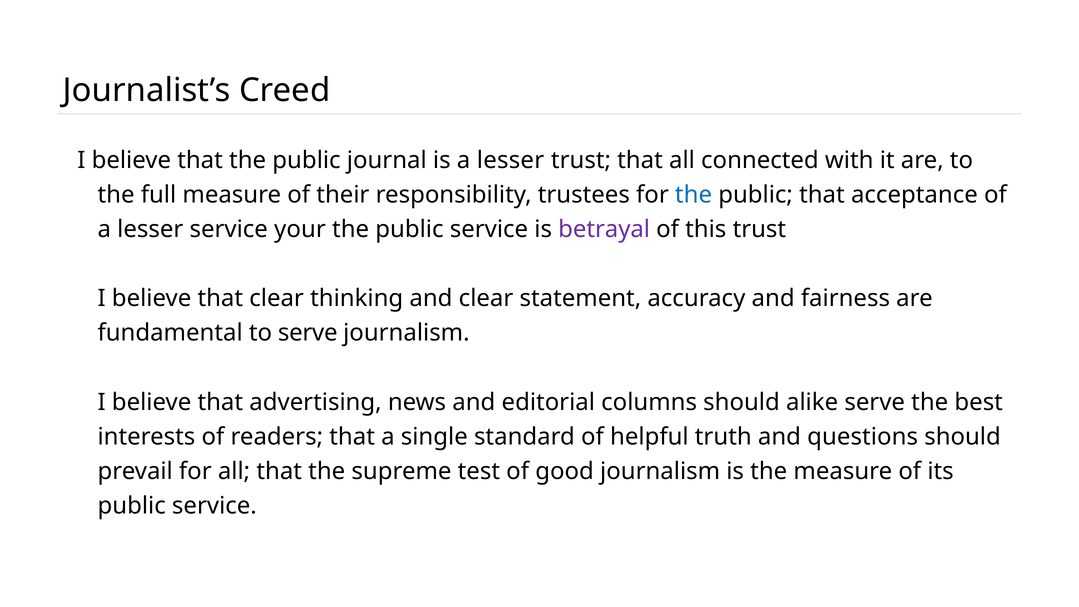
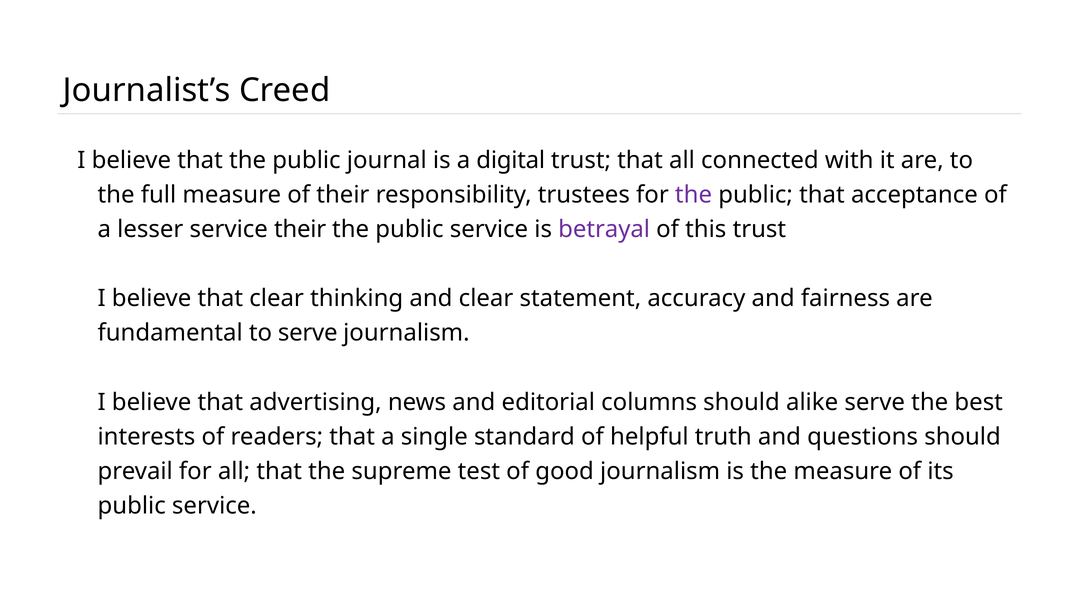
is a lesser: lesser -> digital
the at (694, 195) colour: blue -> purple
service your: your -> their
